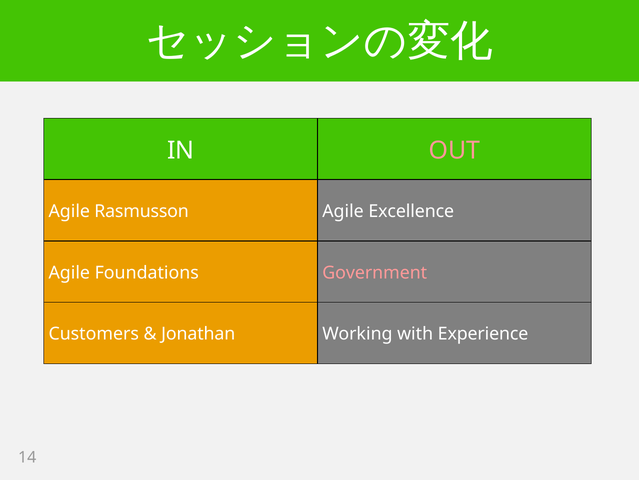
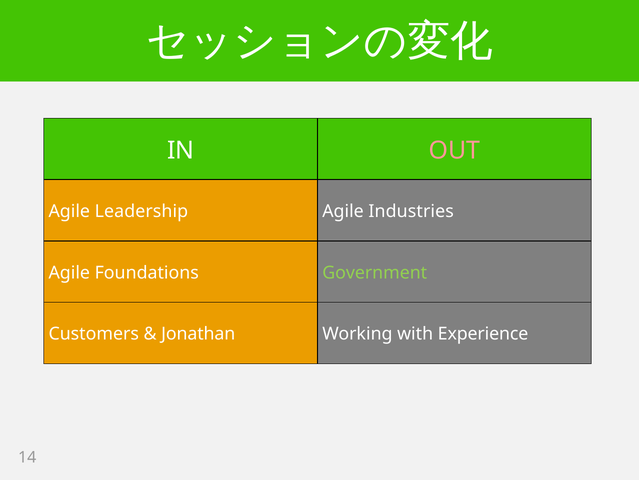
Rasmusson: Rasmusson -> Leadership
Excellence: Excellence -> Industries
Government colour: pink -> light green
